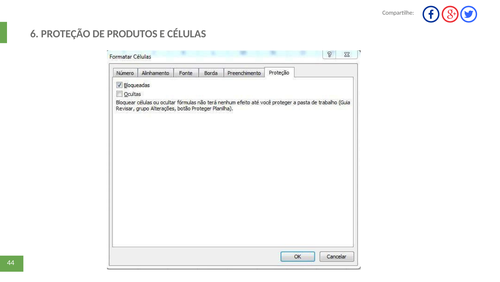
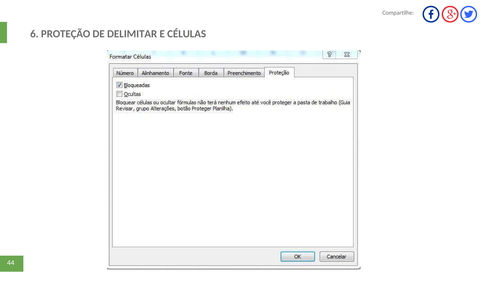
PRODUTOS: PRODUTOS -> DELIMITAR
